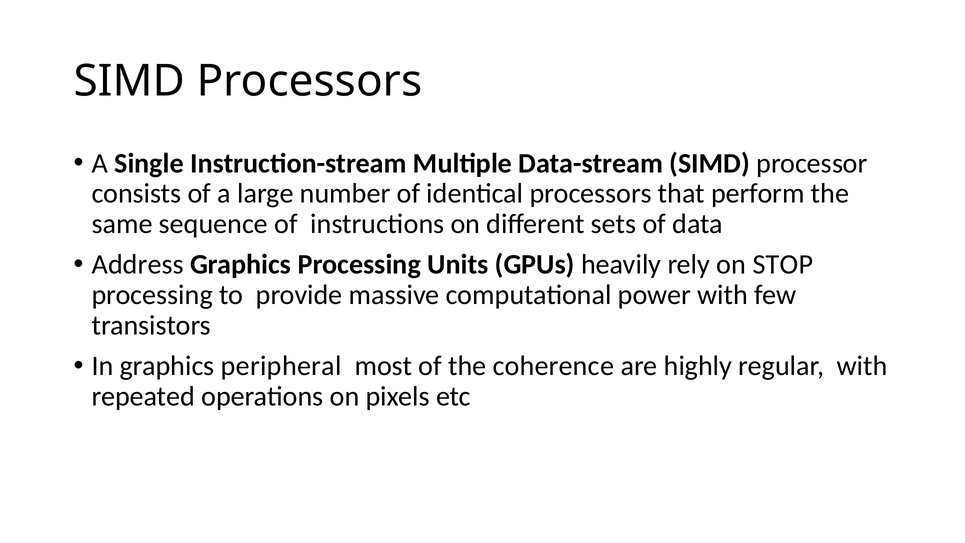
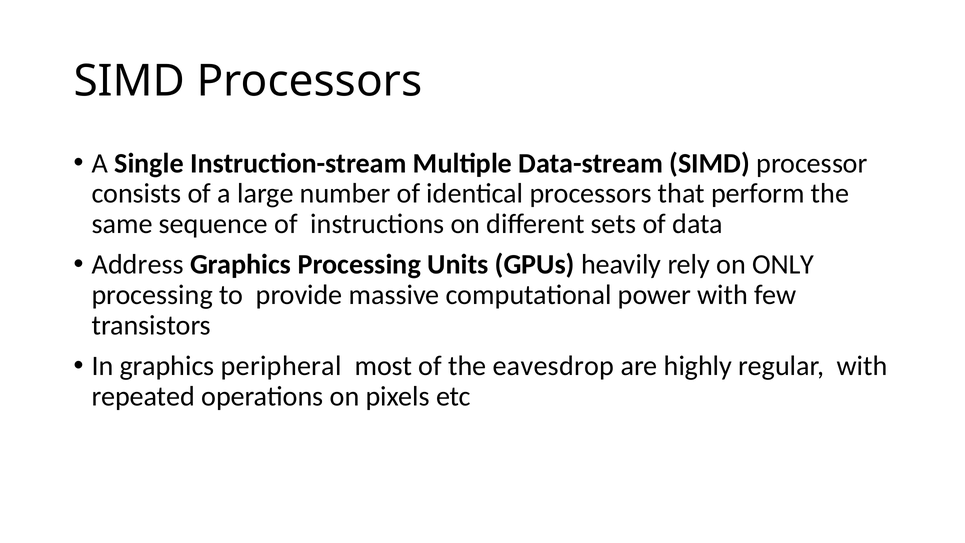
STOP: STOP -> ONLY
coherence: coherence -> eavesdrop
